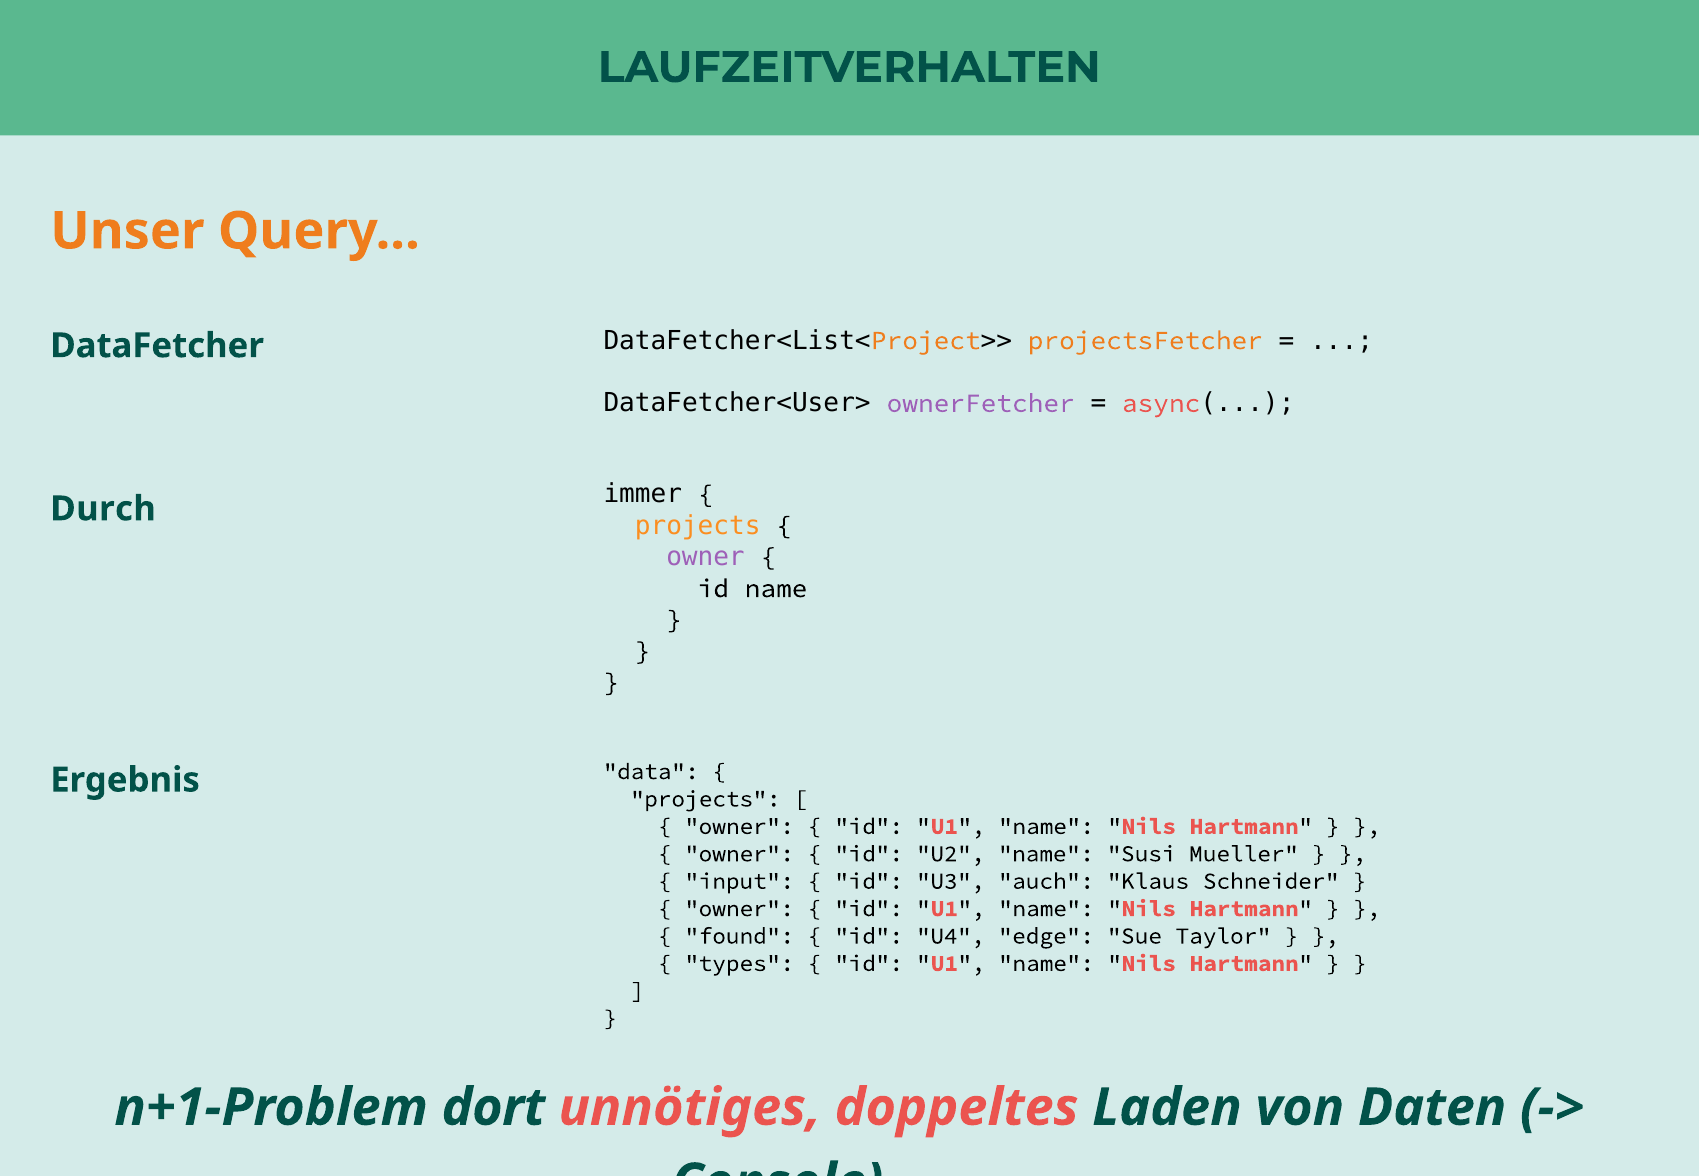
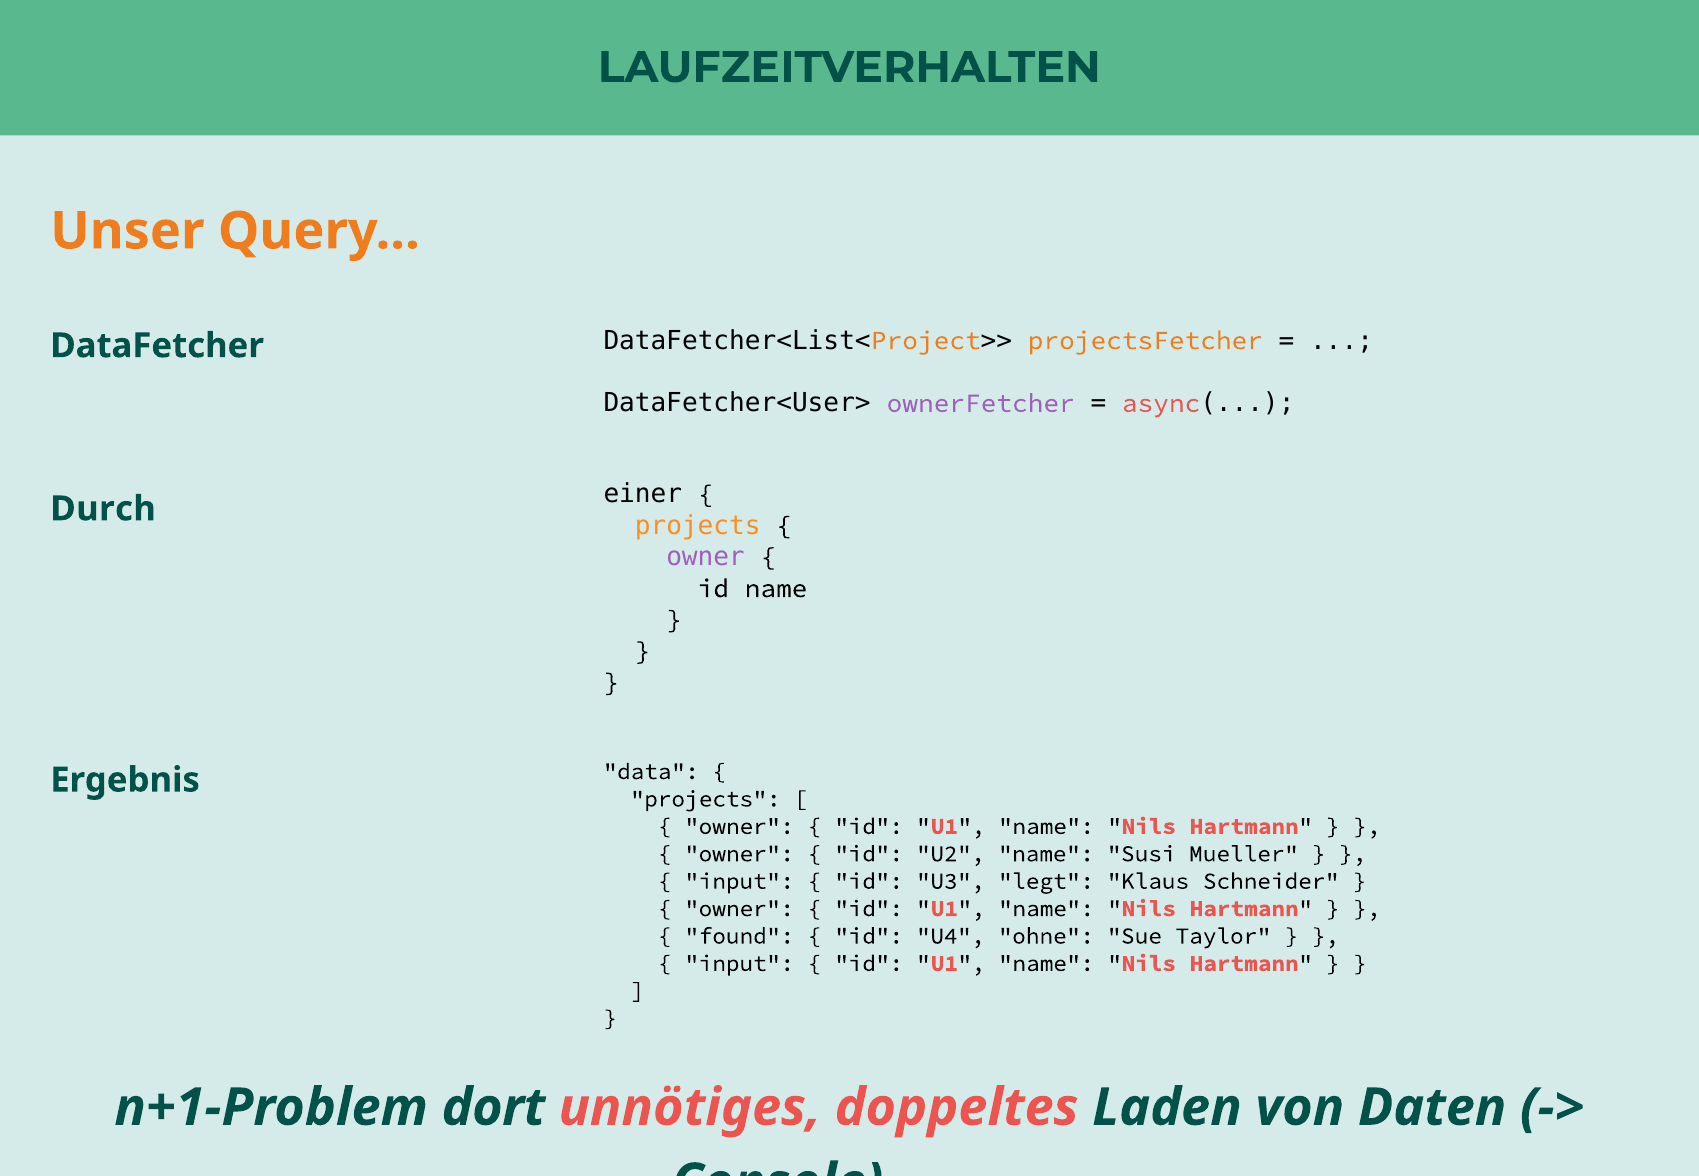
immer: immer -> einer
auch: auch -> legt
edge: edge -> ohne
types at (740, 964): types -> input
